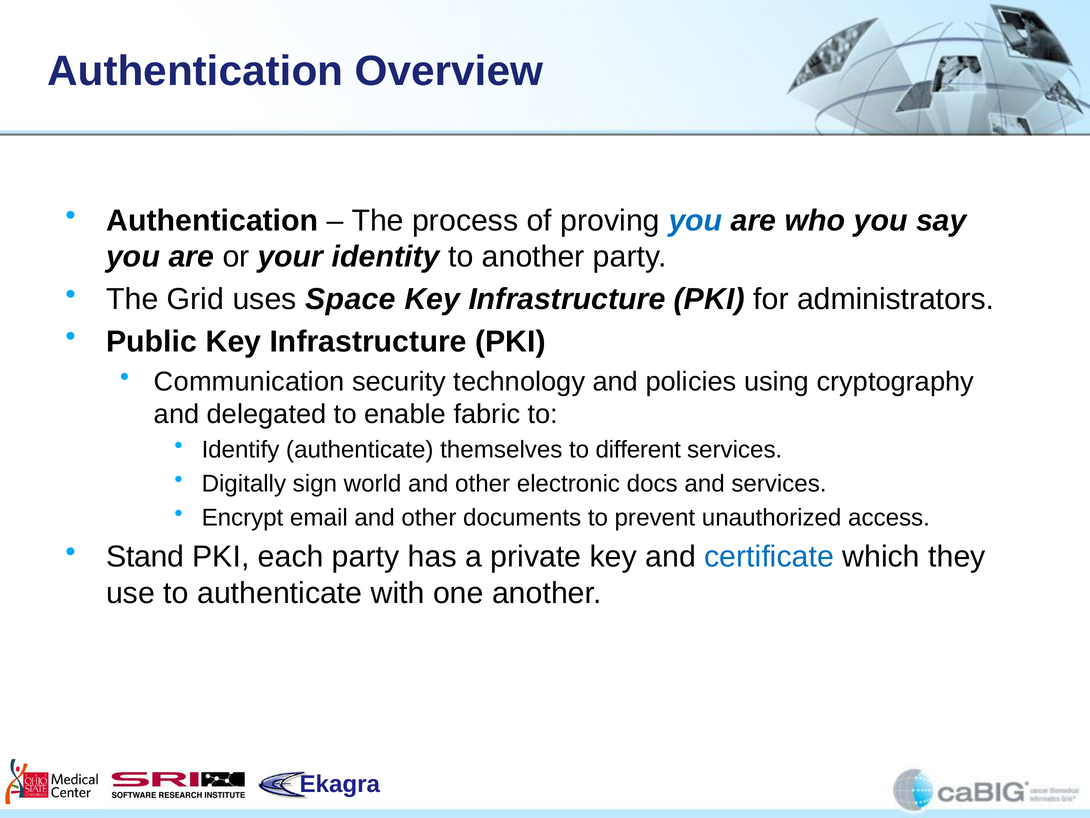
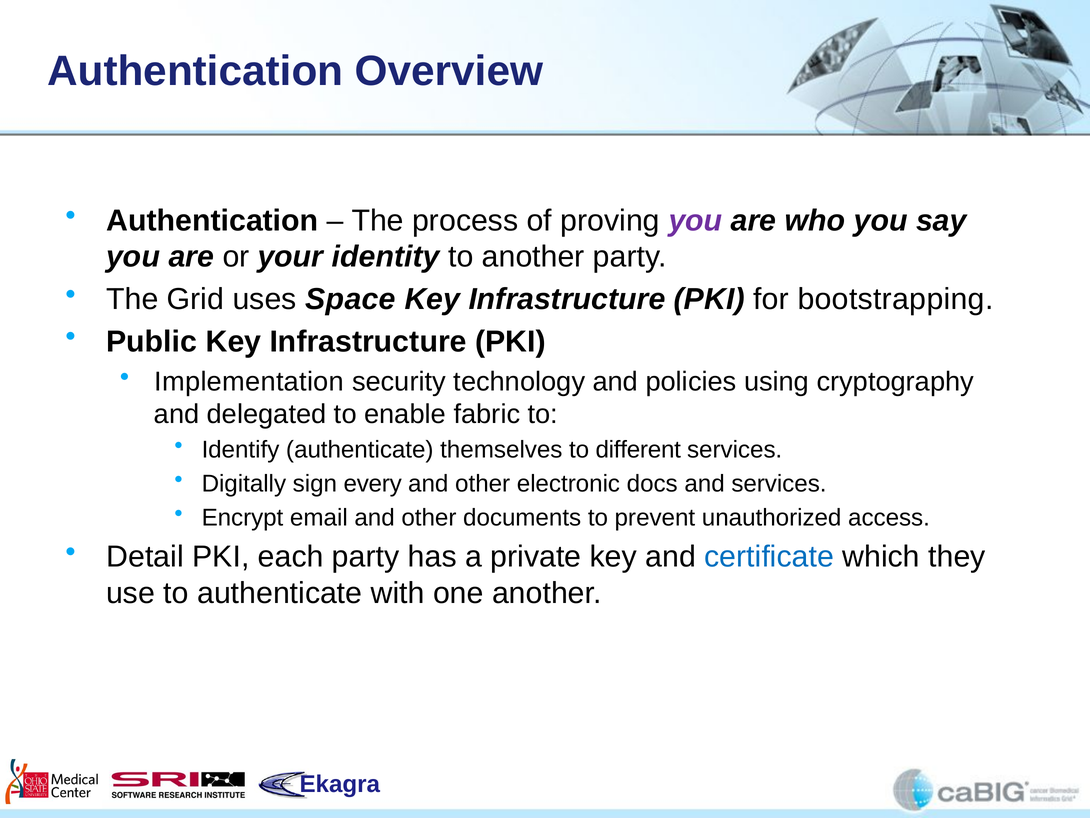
you at (695, 220) colour: blue -> purple
administrators: administrators -> bootstrapping
Communication: Communication -> Implementation
world: world -> every
Stand: Stand -> Detail
